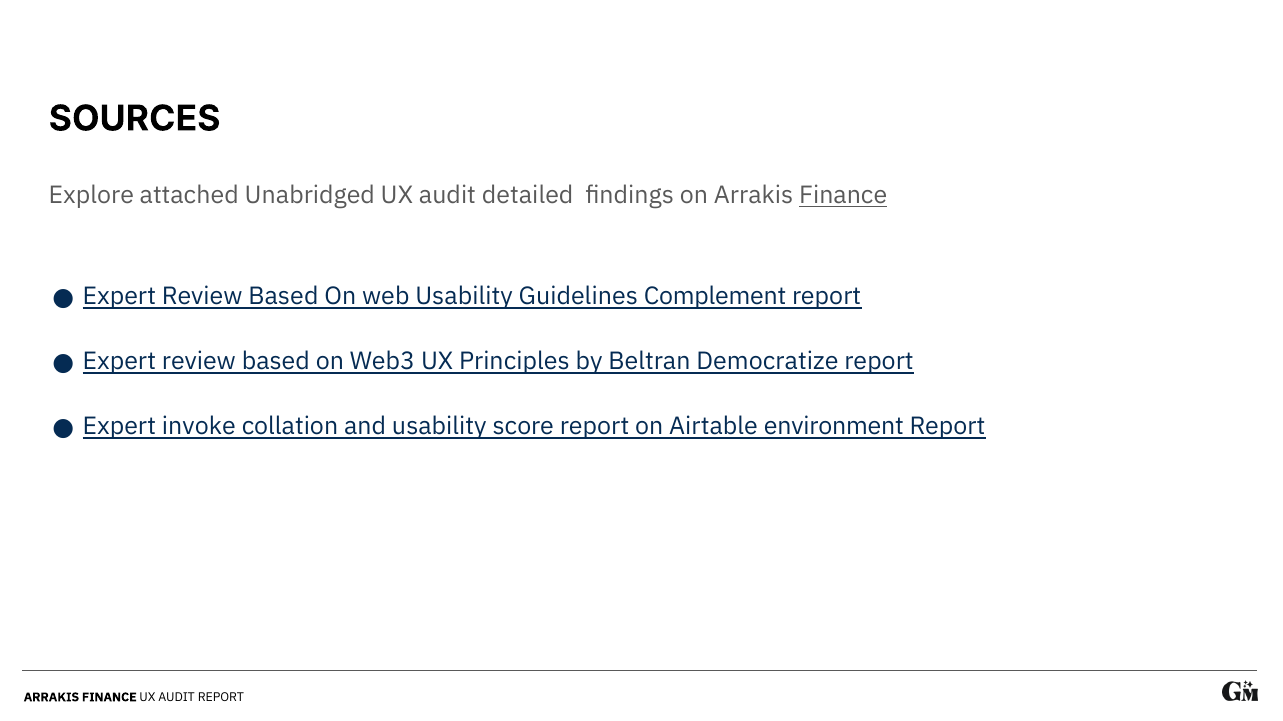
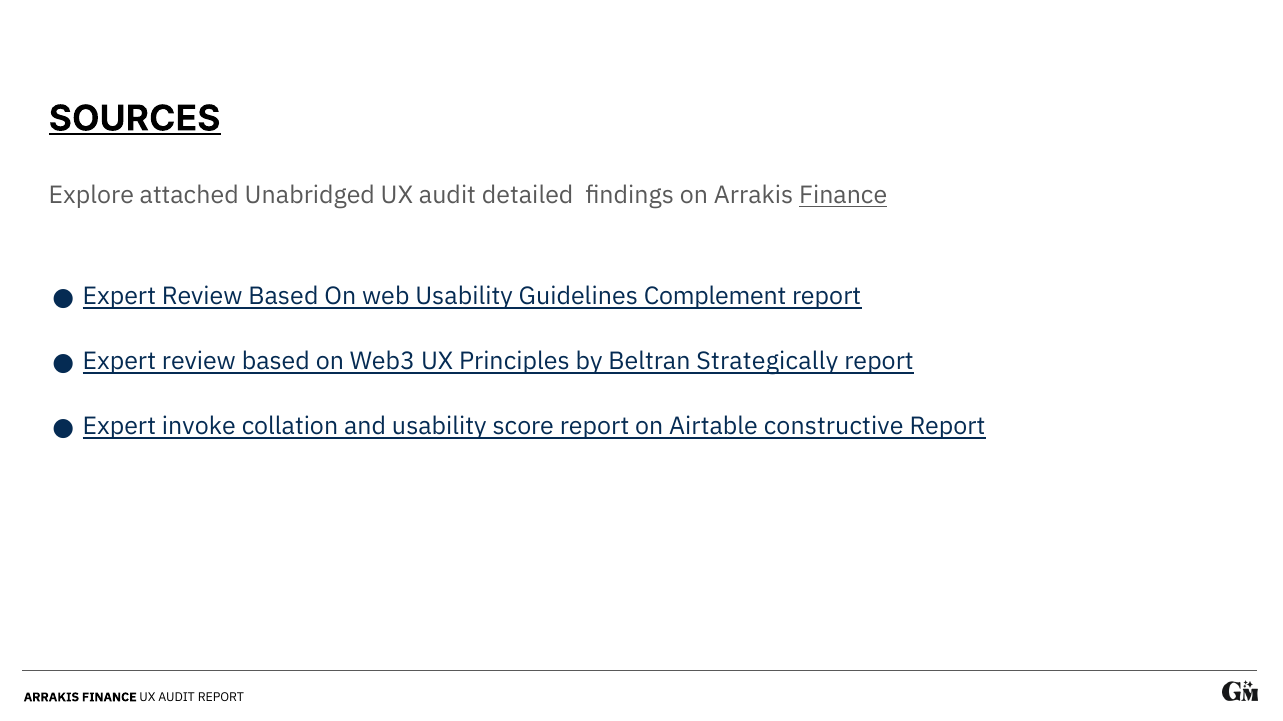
SOURCES underline: none -> present
Democratize: Democratize -> Strategically
environment: environment -> constructive
